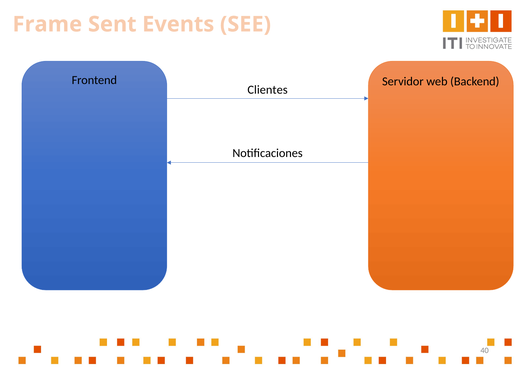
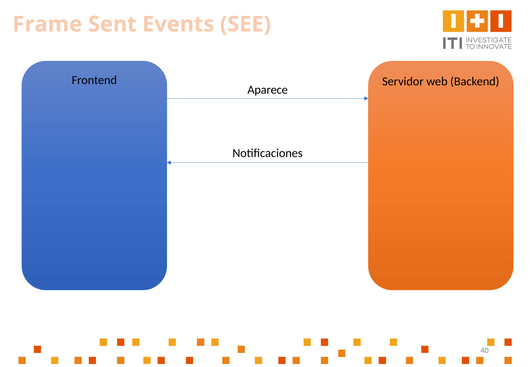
Clientes: Clientes -> Aparece
